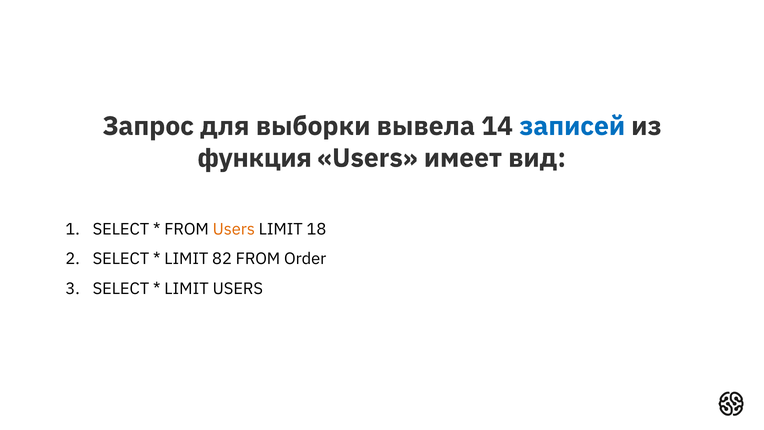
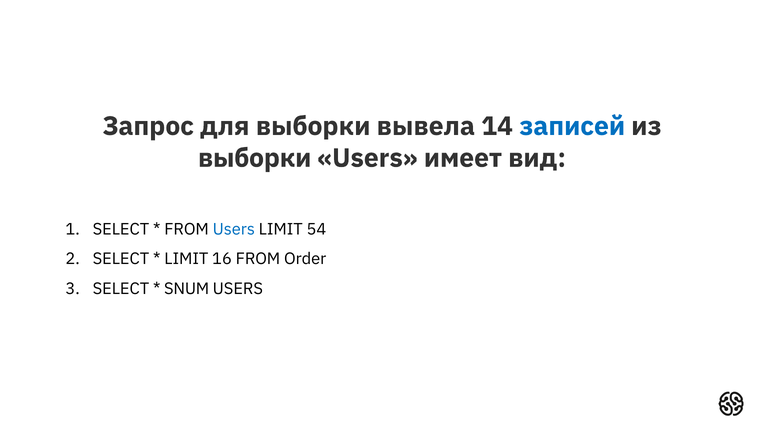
функция at (255, 158): функция -> выборки
Users at (234, 229) colour: orange -> blue
18: 18 -> 54
82: 82 -> 16
LIMIT at (187, 288): LIMIT -> SNUM
